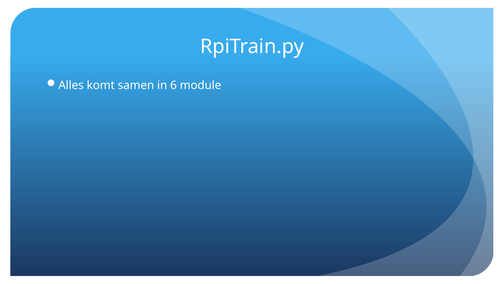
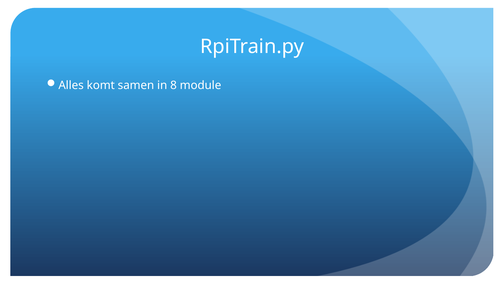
6: 6 -> 8
